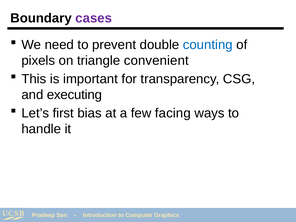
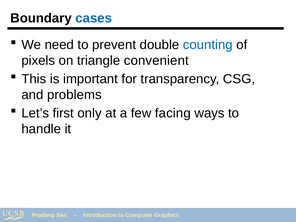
cases colour: purple -> blue
executing: executing -> problems
bias: bias -> only
